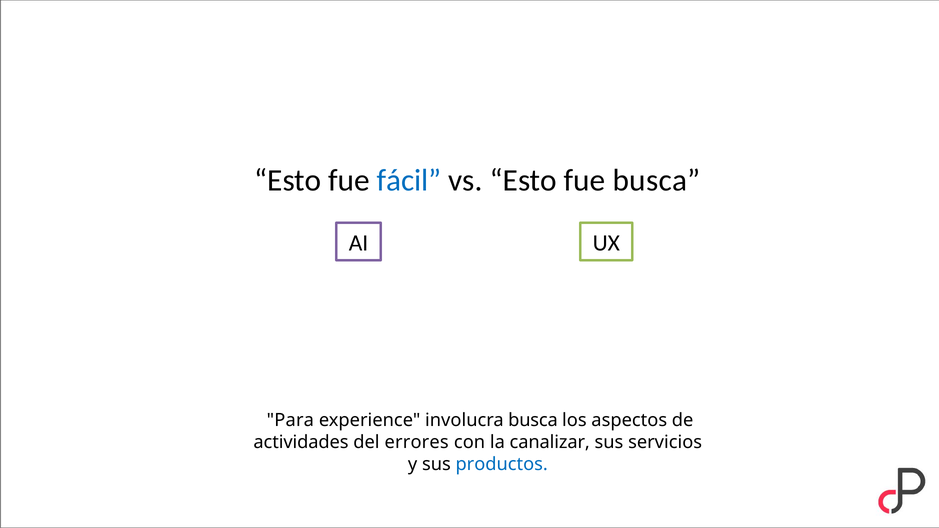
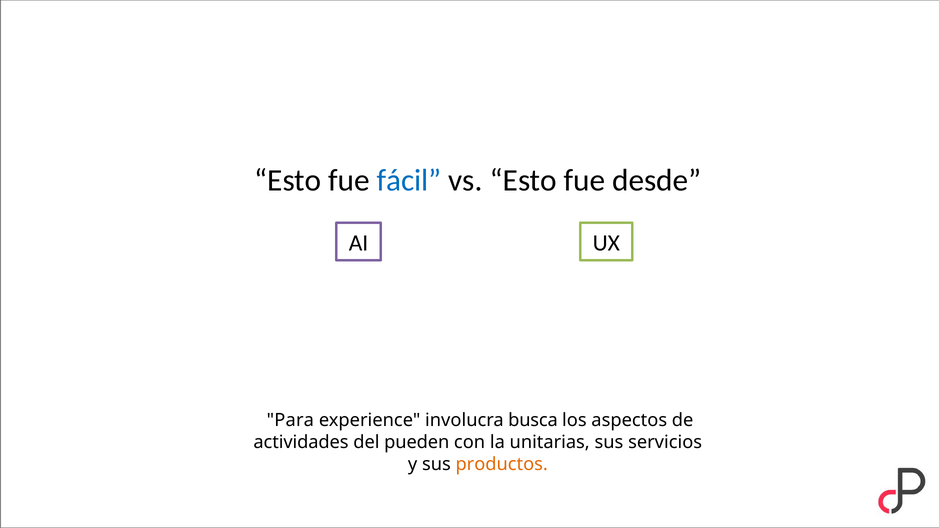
fue busca: busca -> desde
errores: errores -> pueden
canalizar: canalizar -> unitarias
productos colour: blue -> orange
